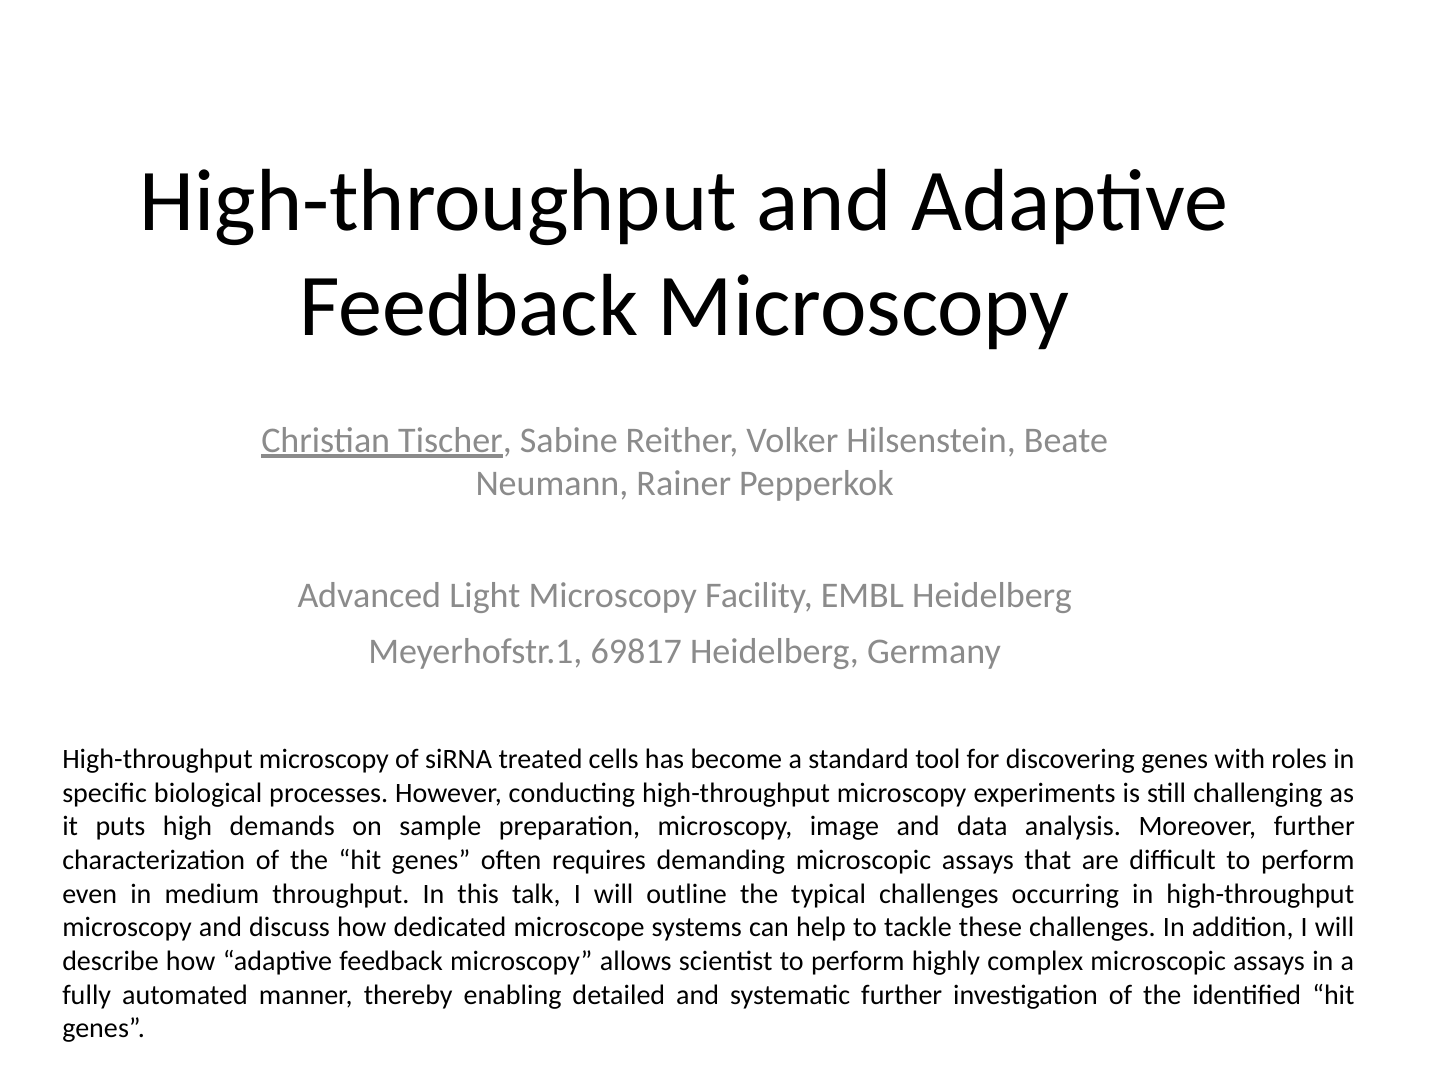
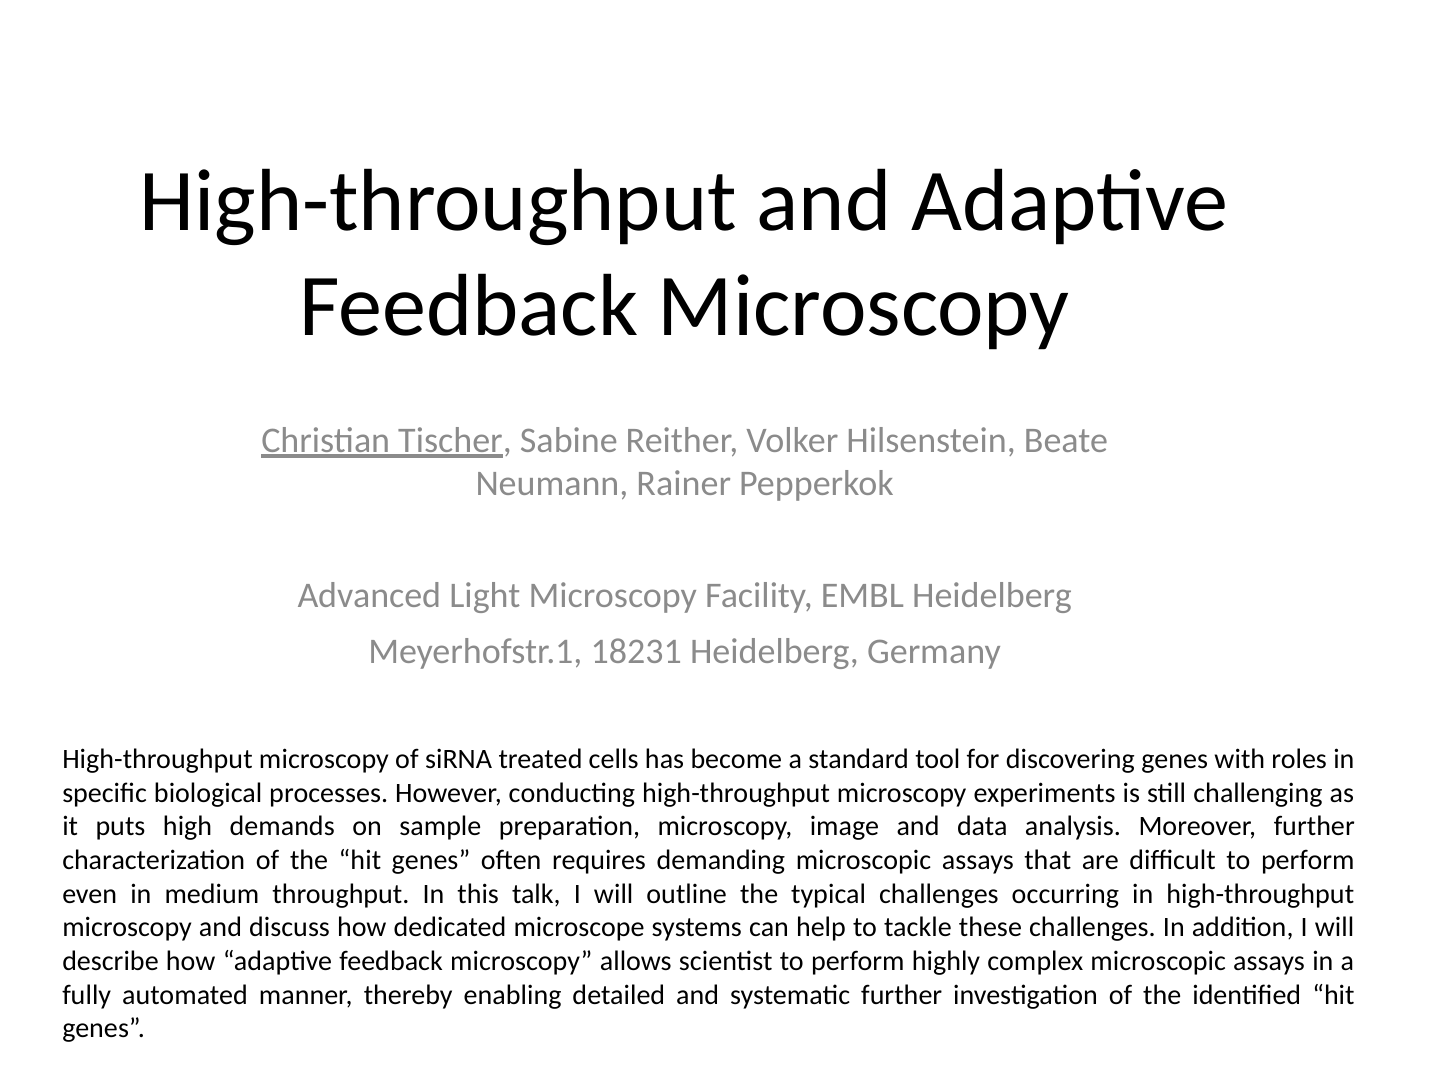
69817: 69817 -> 18231
